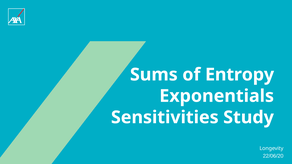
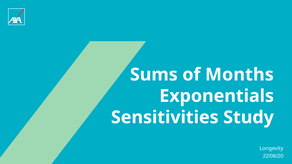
Entropy: Entropy -> Months
